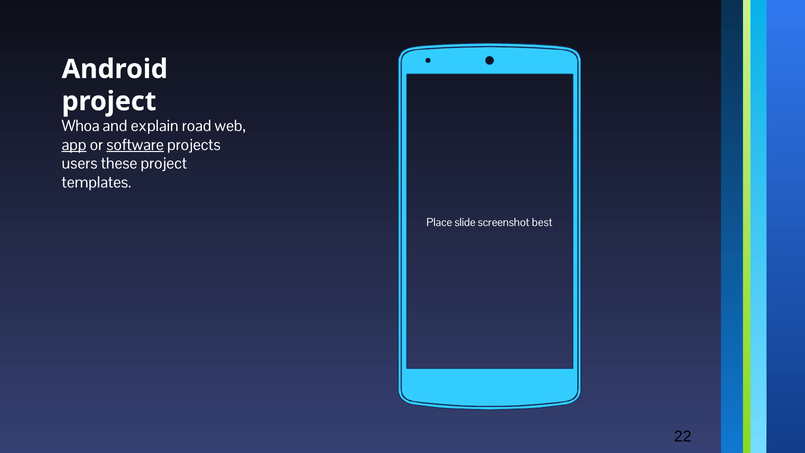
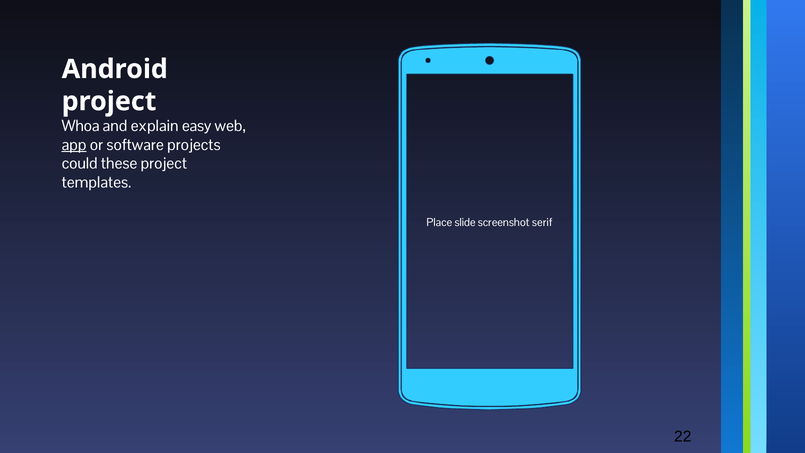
road: road -> easy
software underline: present -> none
users: users -> could
best: best -> serif
